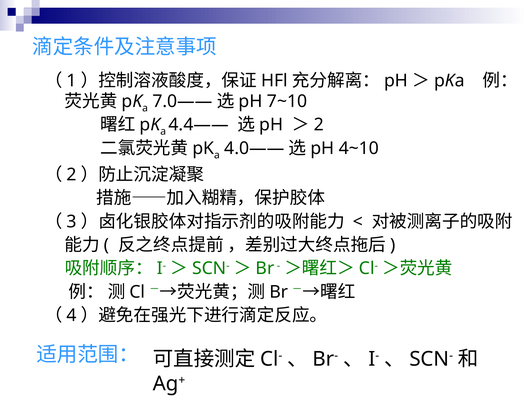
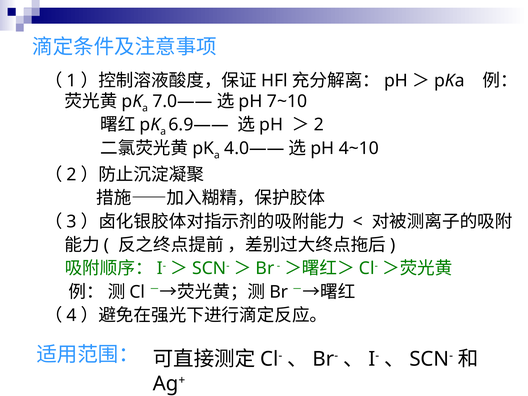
4.4——: 4.4—— -> 6.9——
